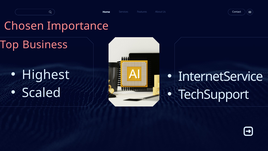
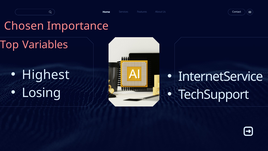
Business: Business -> Variables
Scaled: Scaled -> Losing
